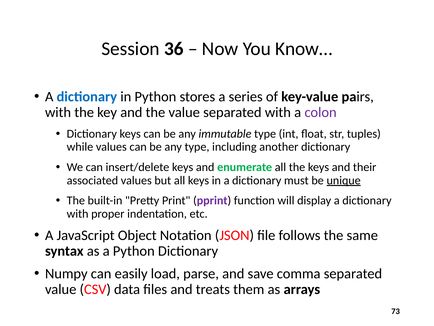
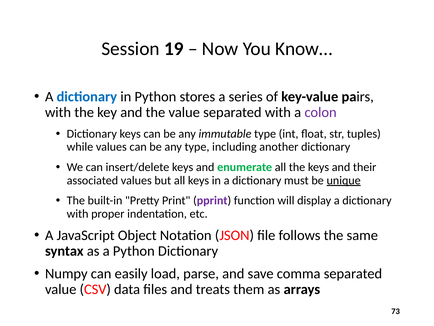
36: 36 -> 19
